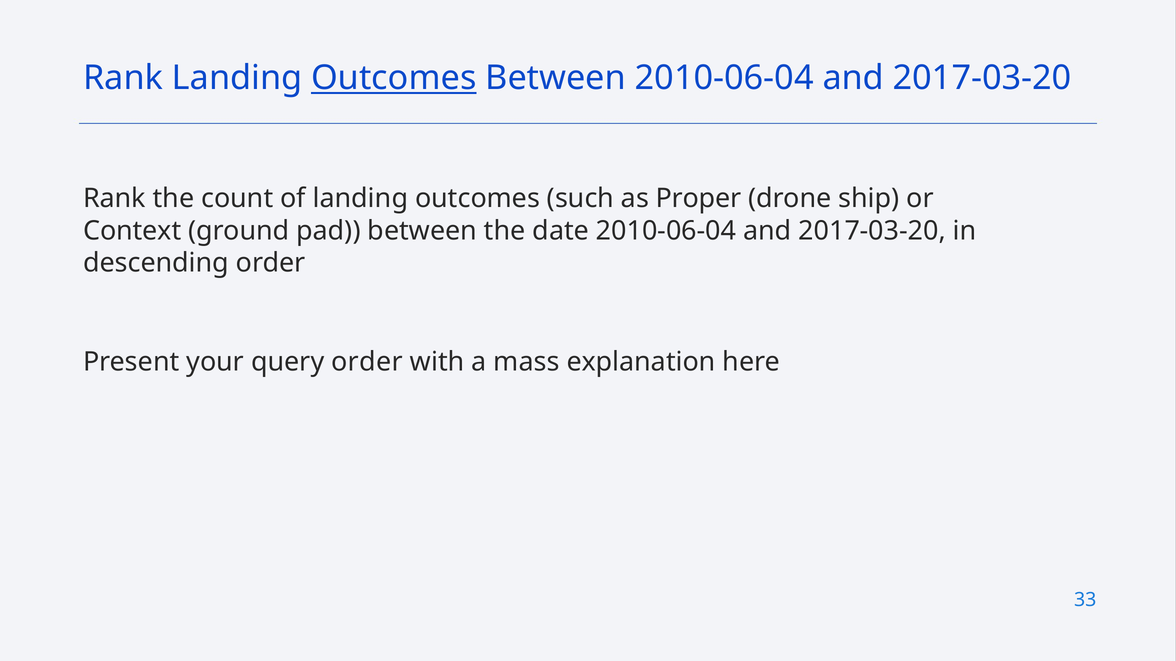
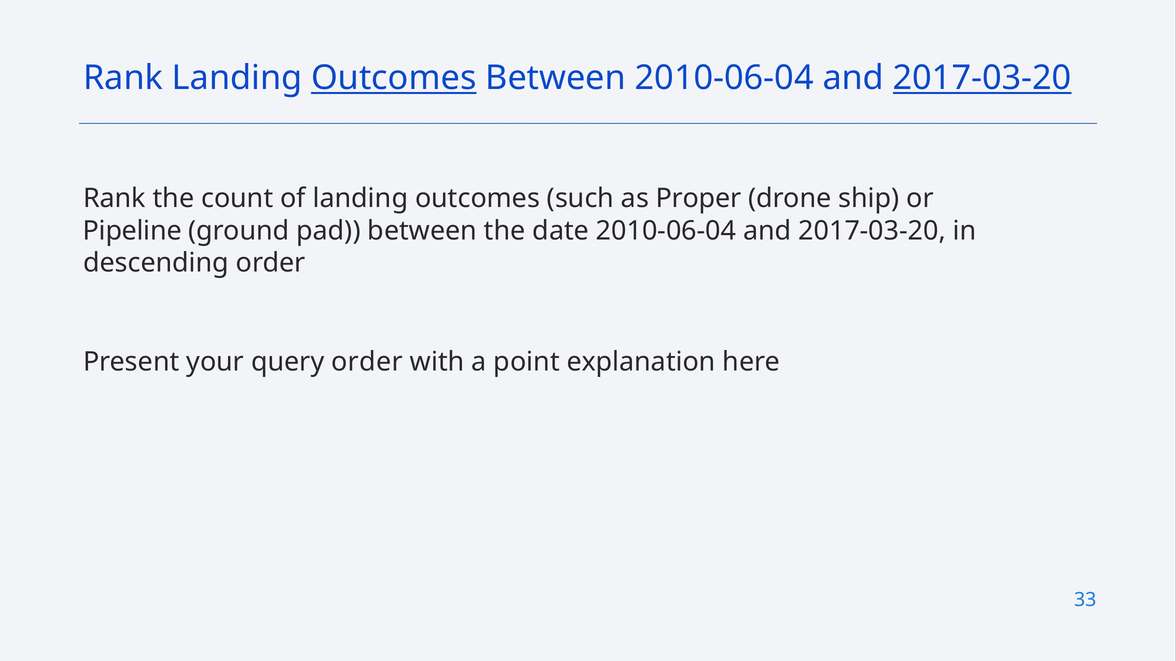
2017-03-20 at (982, 78) underline: none -> present
Context: Context -> Pipeline
mass: mass -> point
